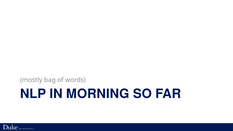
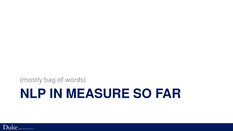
MORNING: MORNING -> MEASURE
